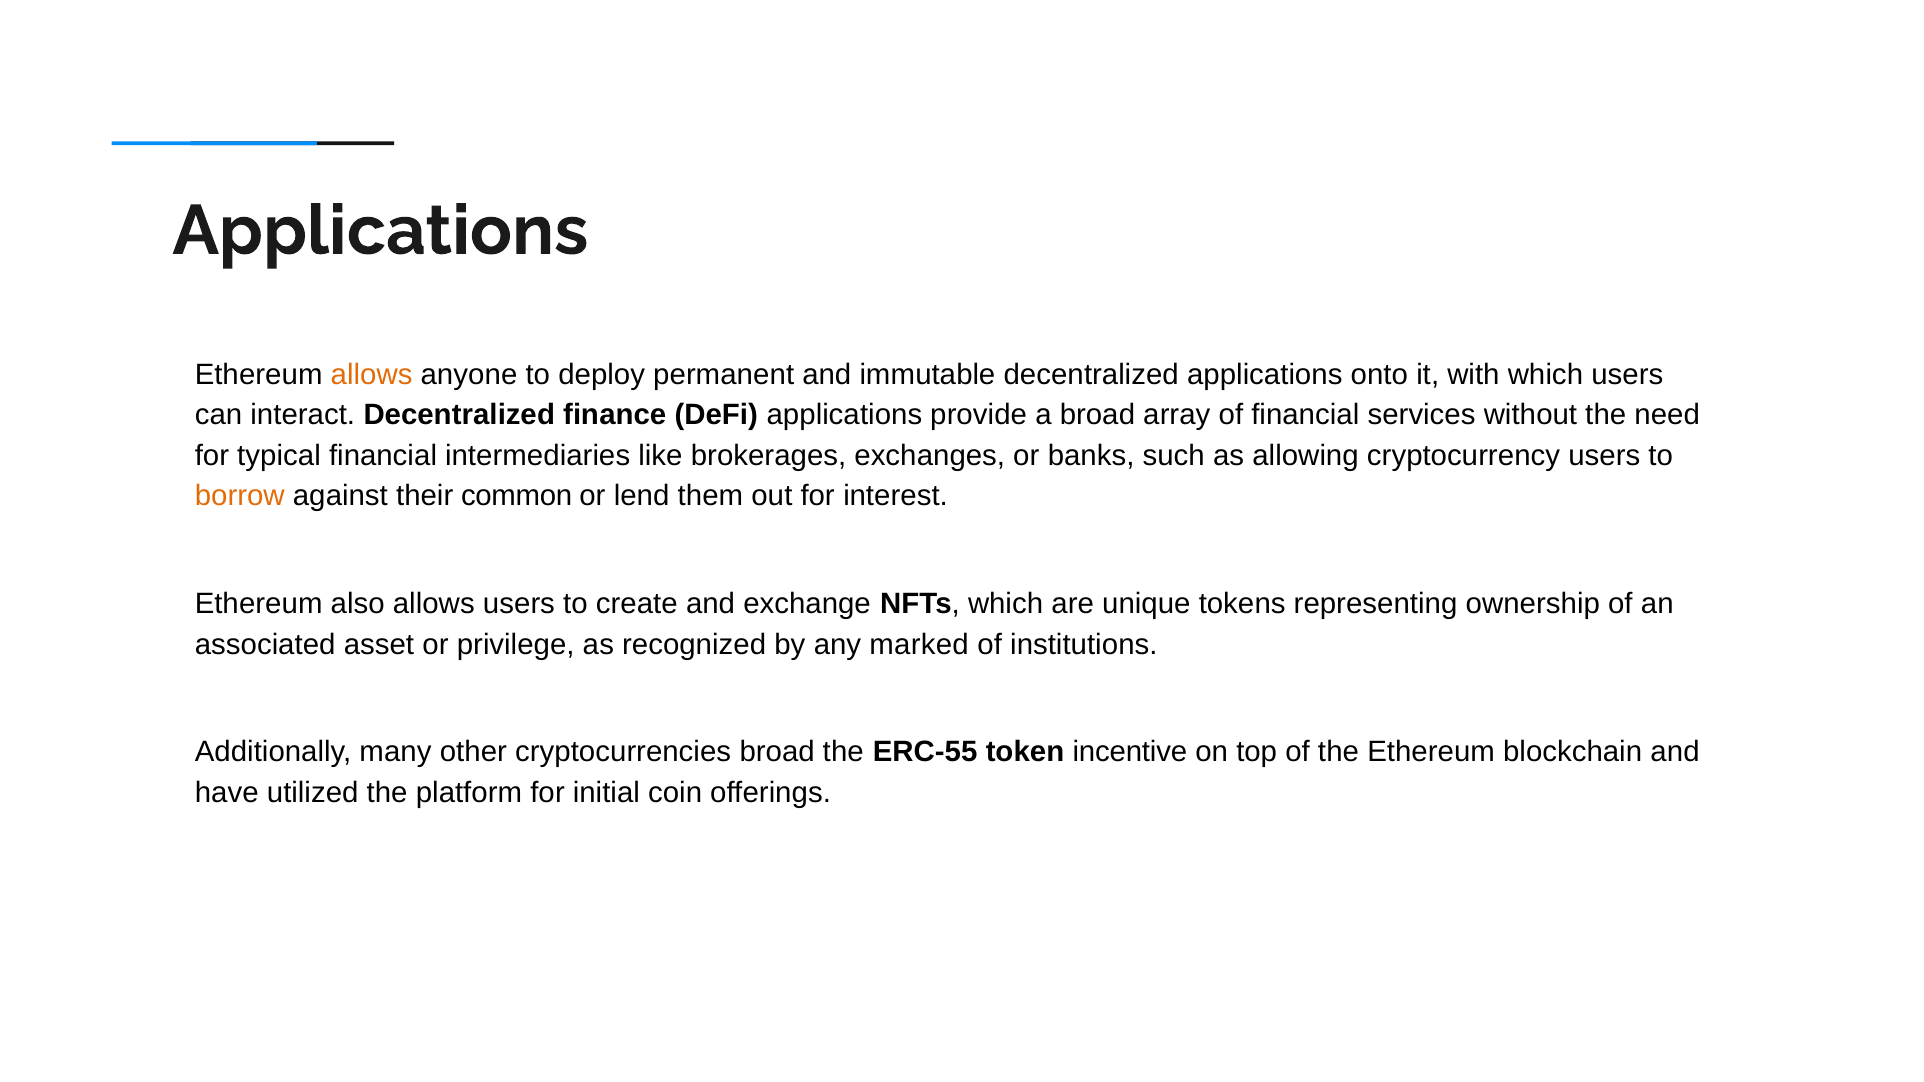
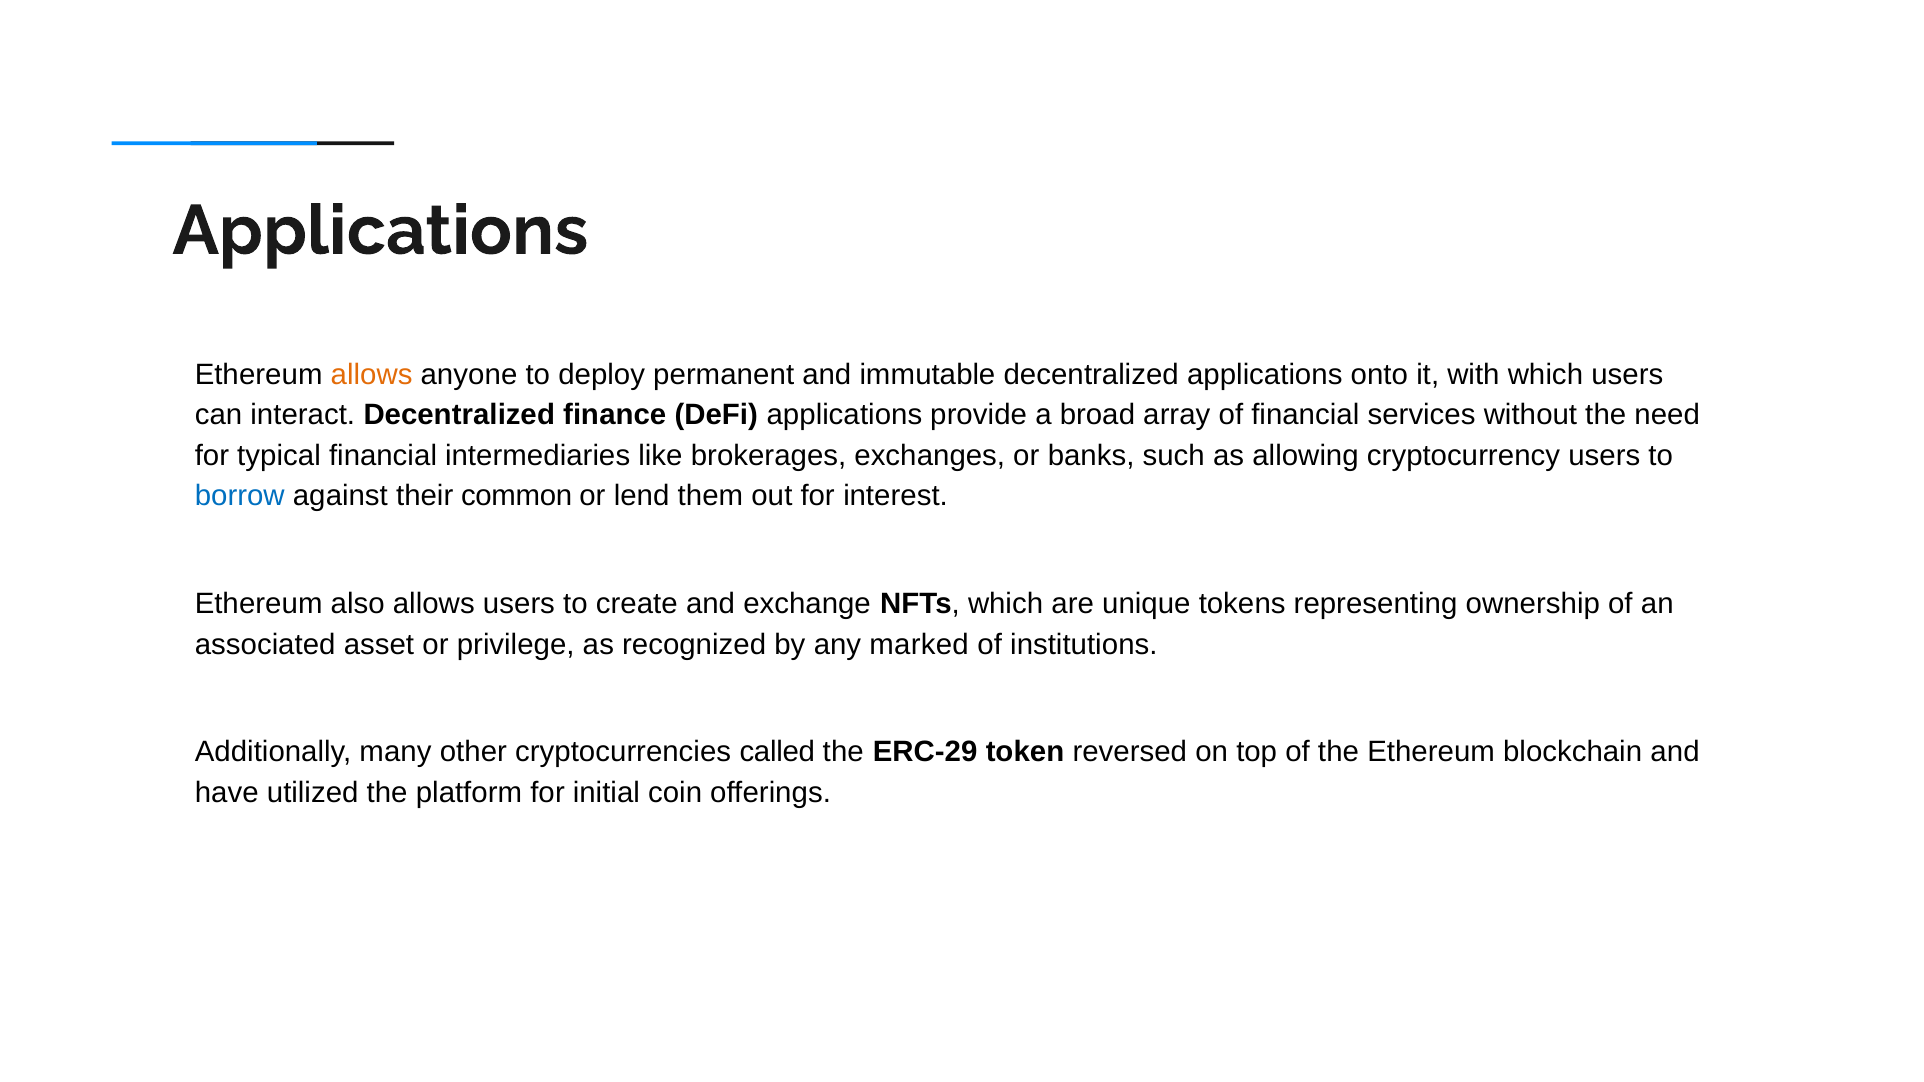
borrow colour: orange -> blue
cryptocurrencies broad: broad -> called
ERC-55: ERC-55 -> ERC-29
incentive: incentive -> reversed
